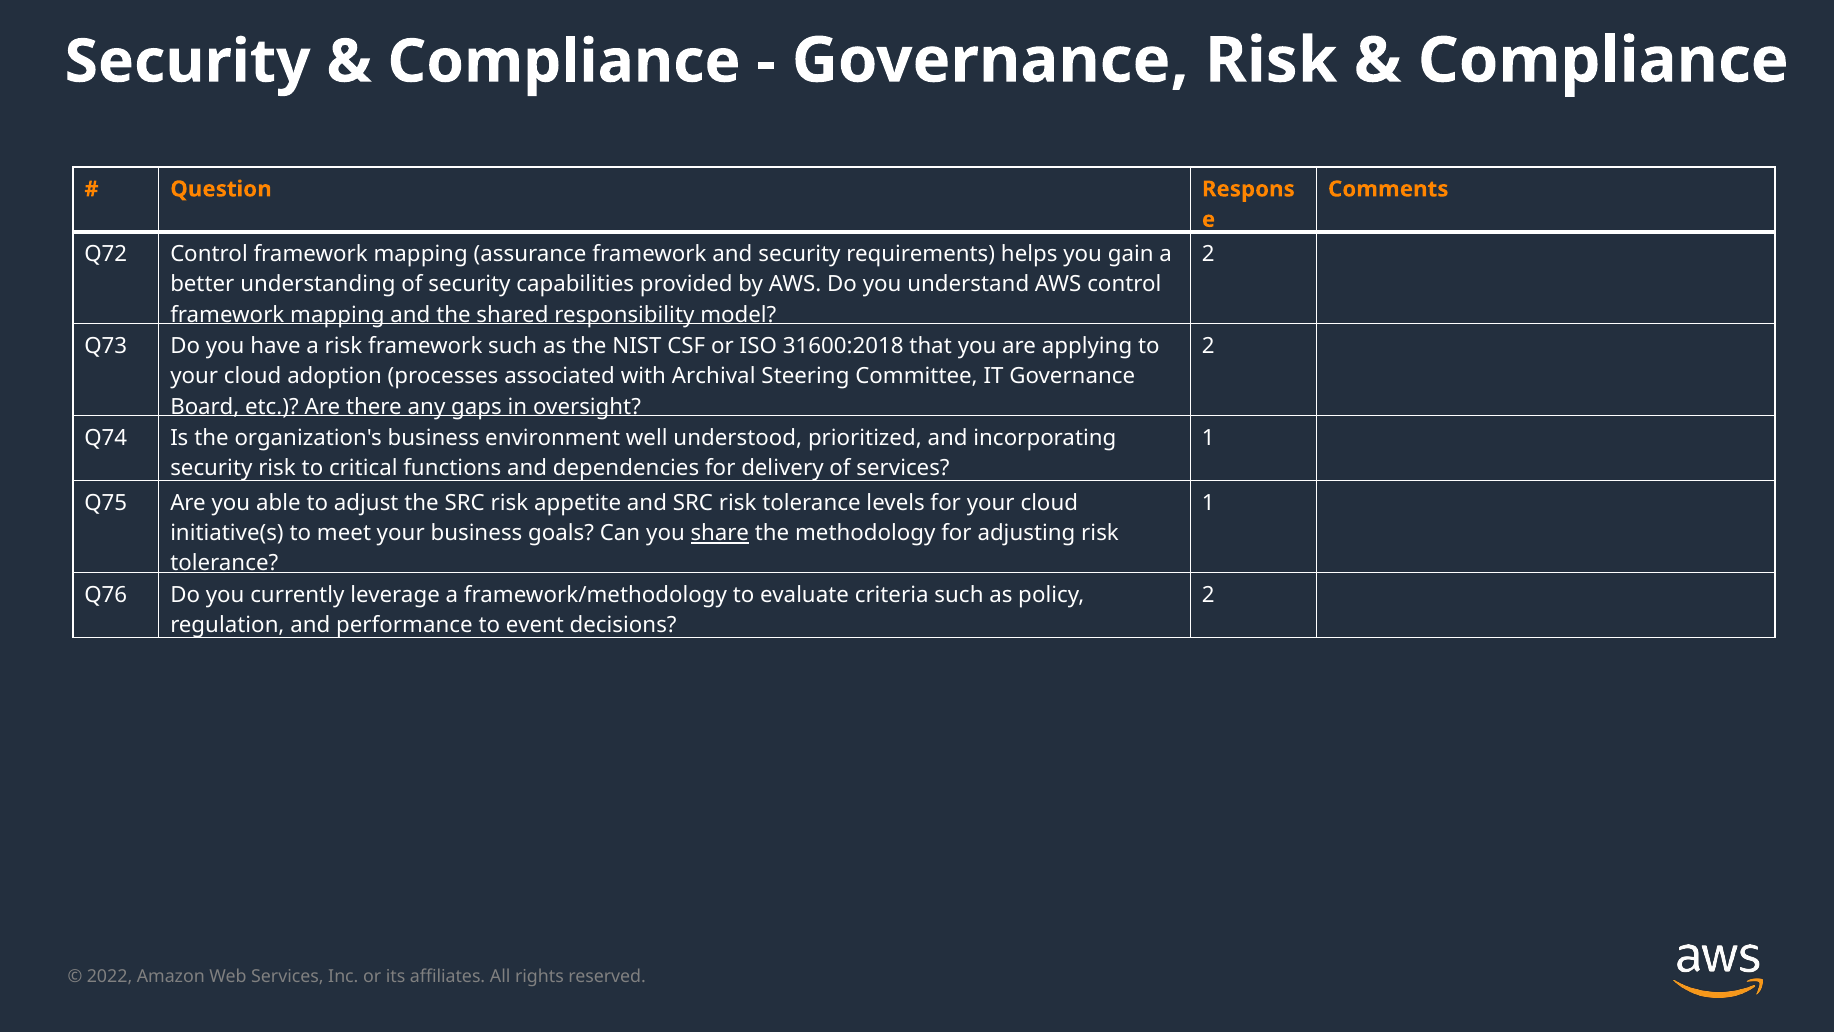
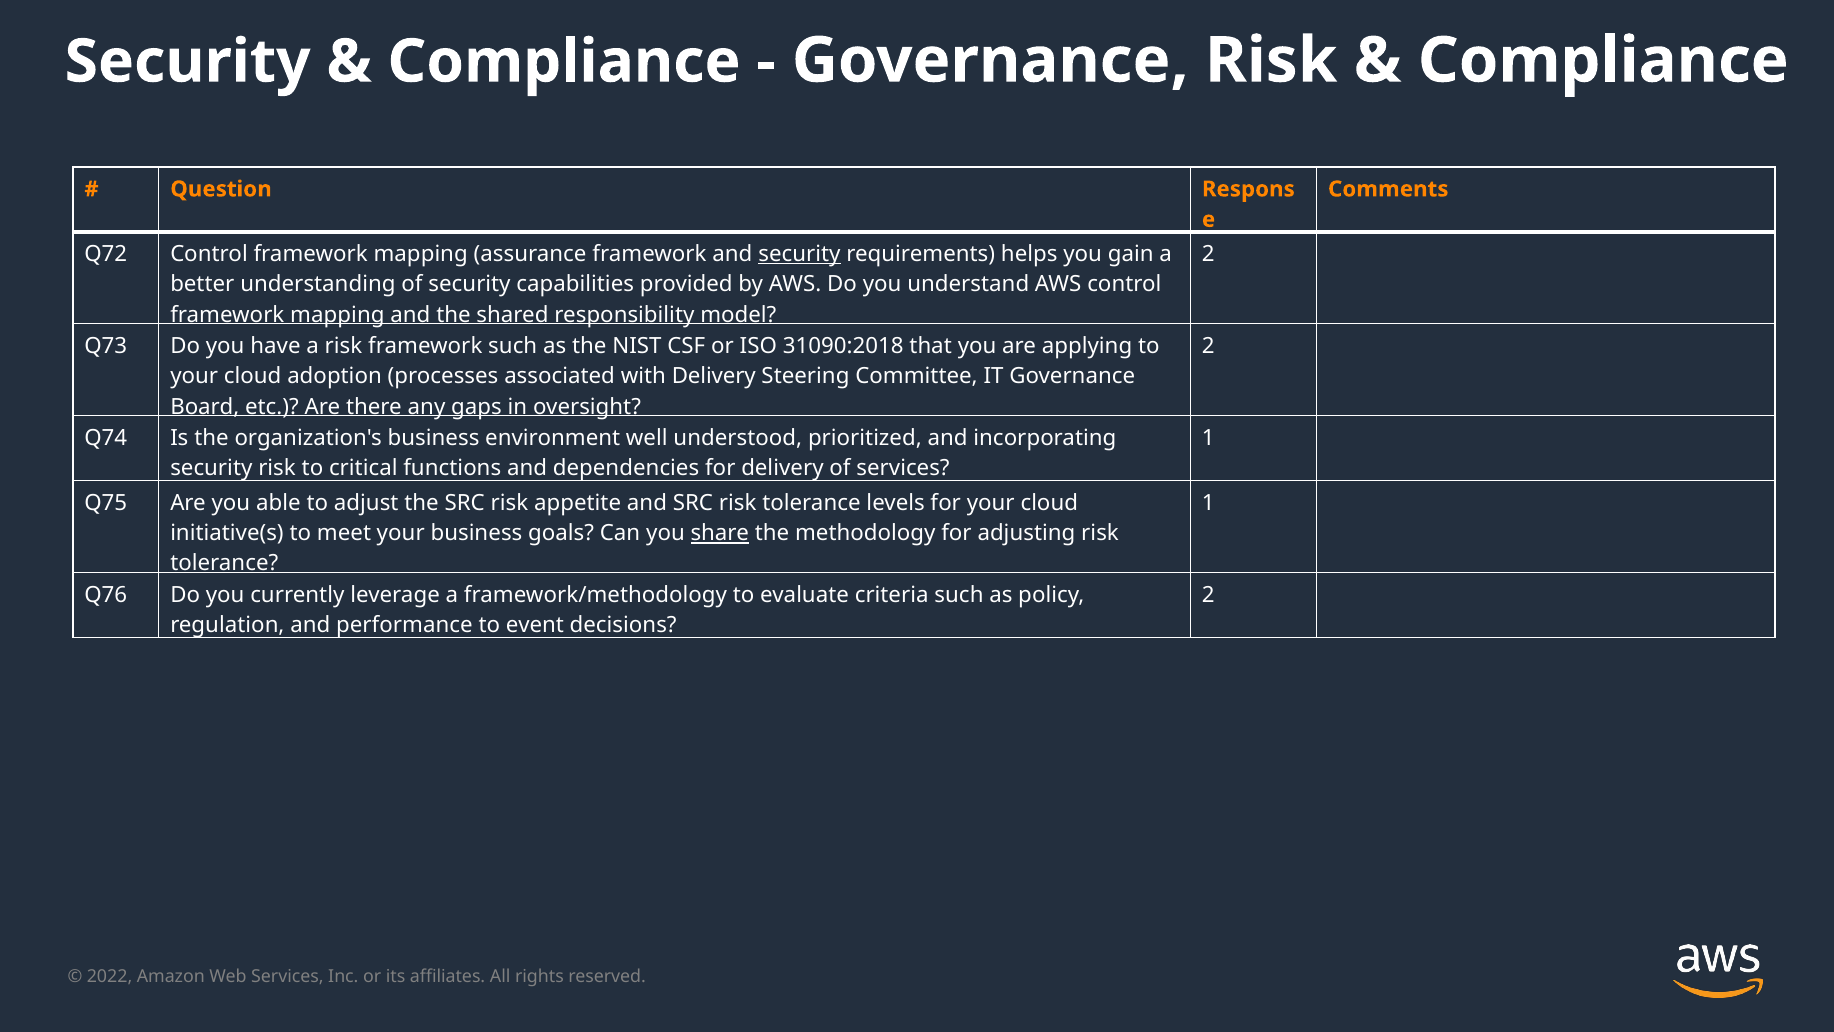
security at (799, 254) underline: none -> present
31600:2018: 31600:2018 -> 31090:2018
with Archival: Archival -> Delivery
